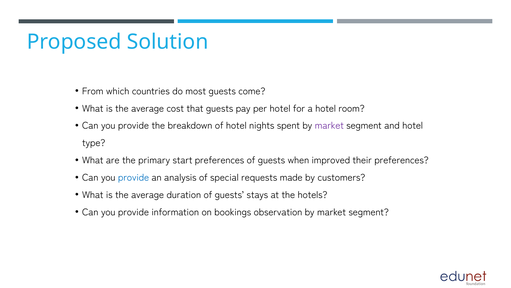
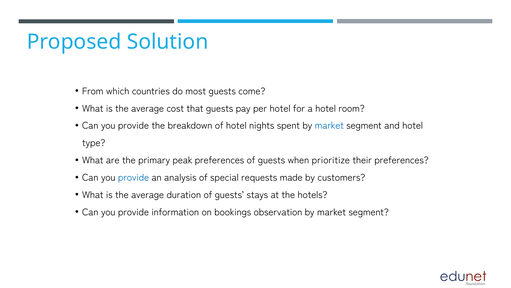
market at (329, 126) colour: purple -> blue
start: start -> peak
improved: improved -> prioritize
